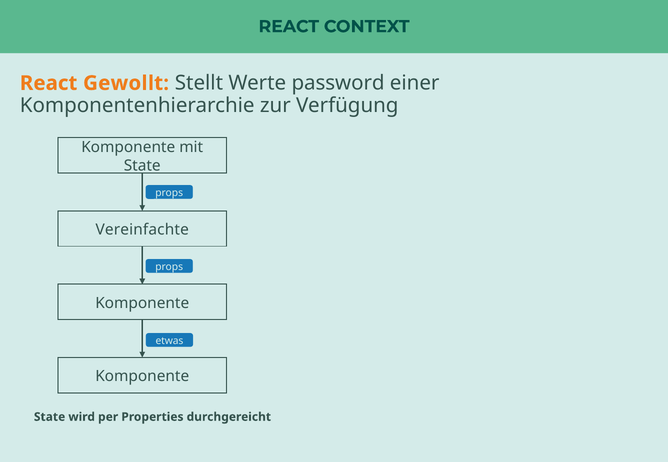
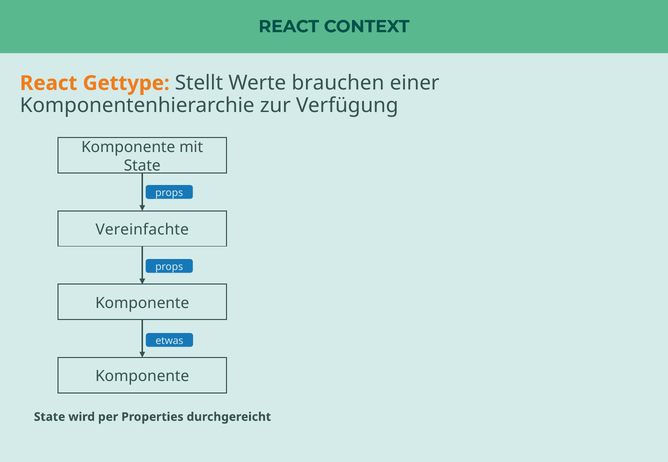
Gewollt: Gewollt -> Gettype
password: password -> brauchen
